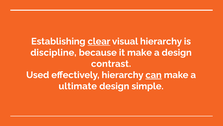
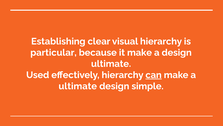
clear underline: present -> none
discipline: discipline -> particular
contrast at (111, 64): contrast -> ultimate
